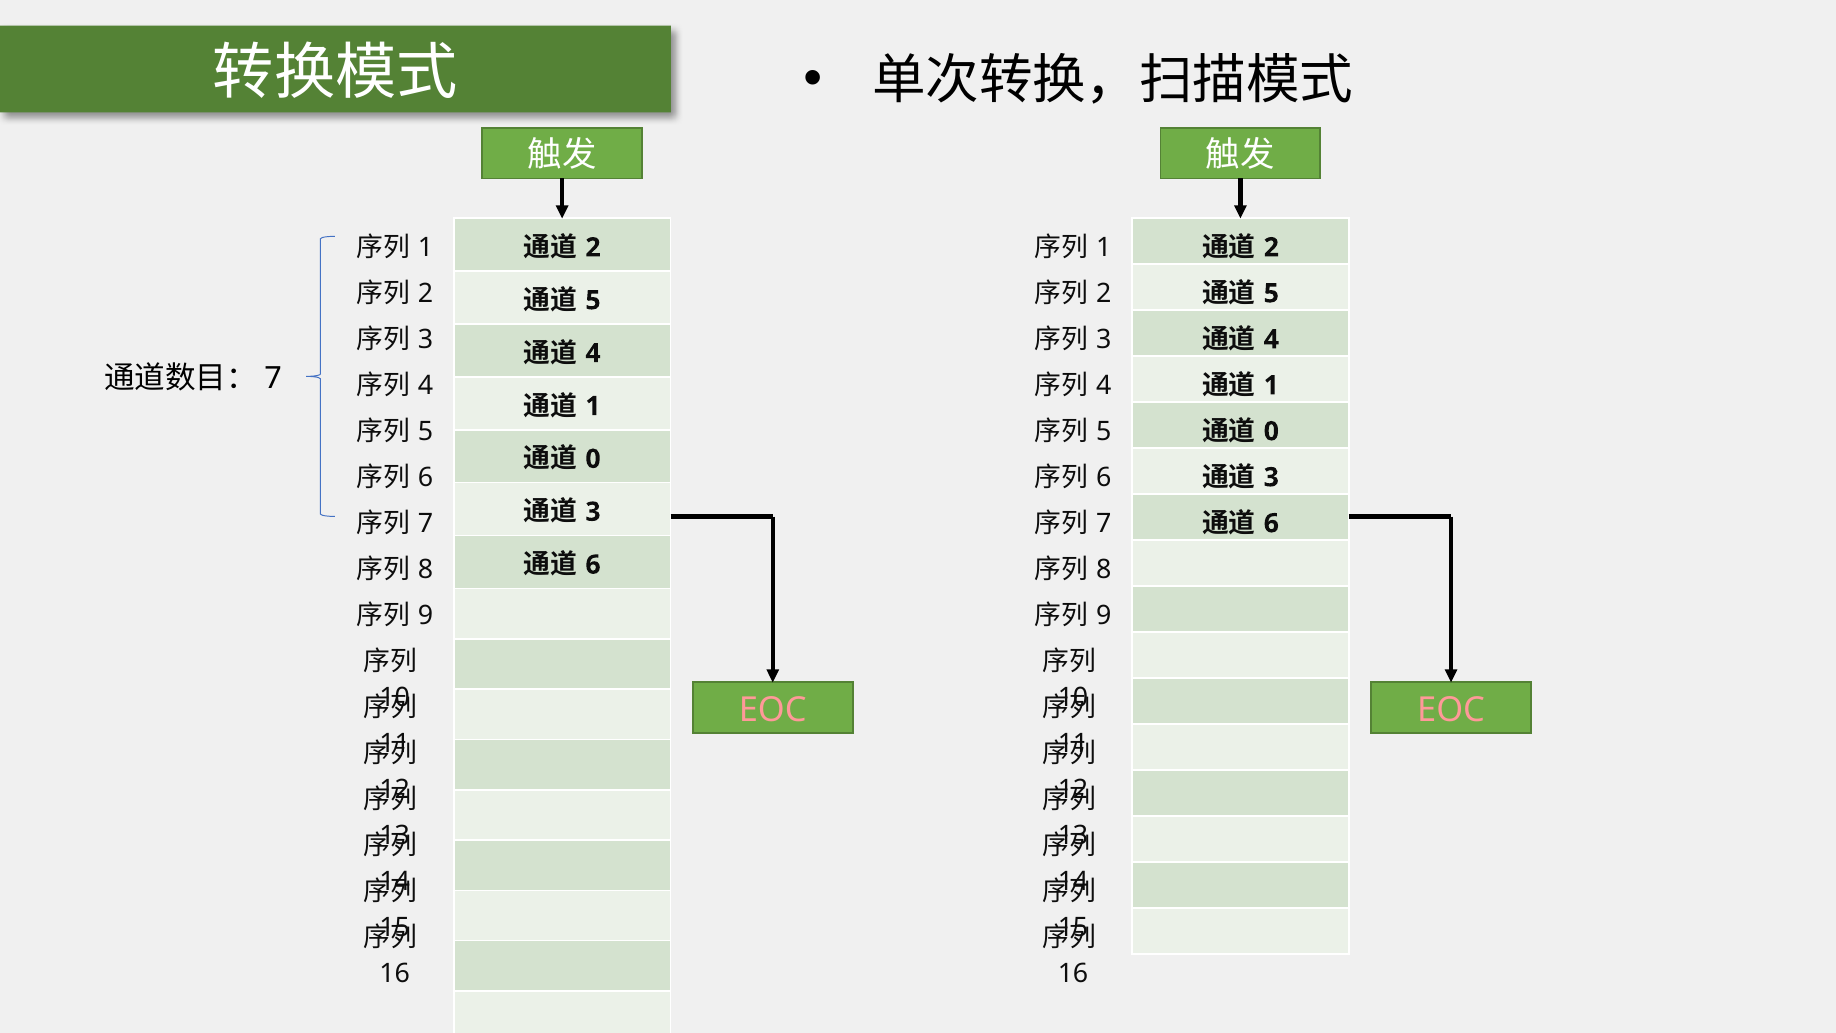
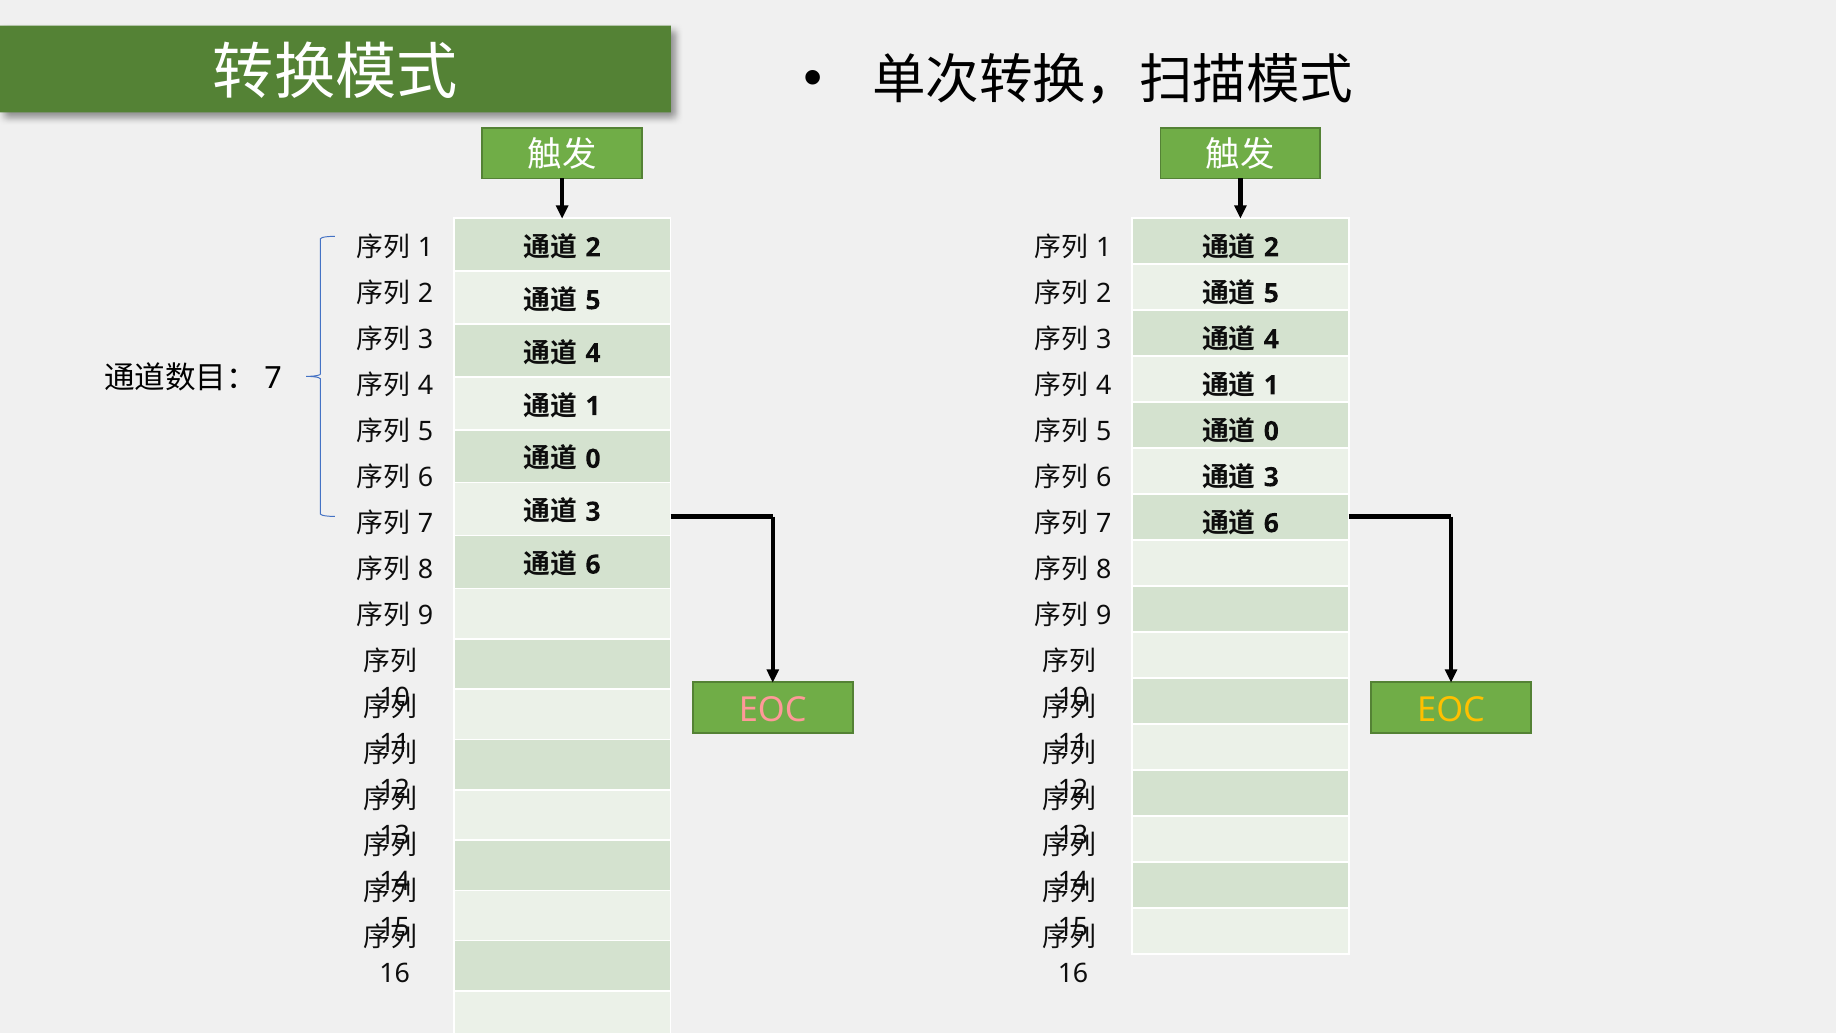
EOC at (1451, 710) colour: pink -> yellow
